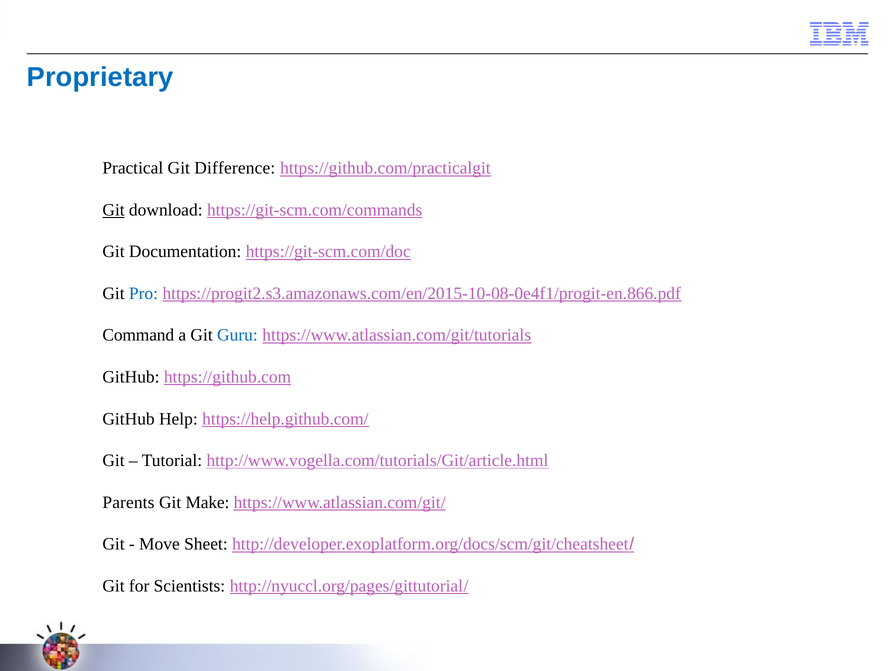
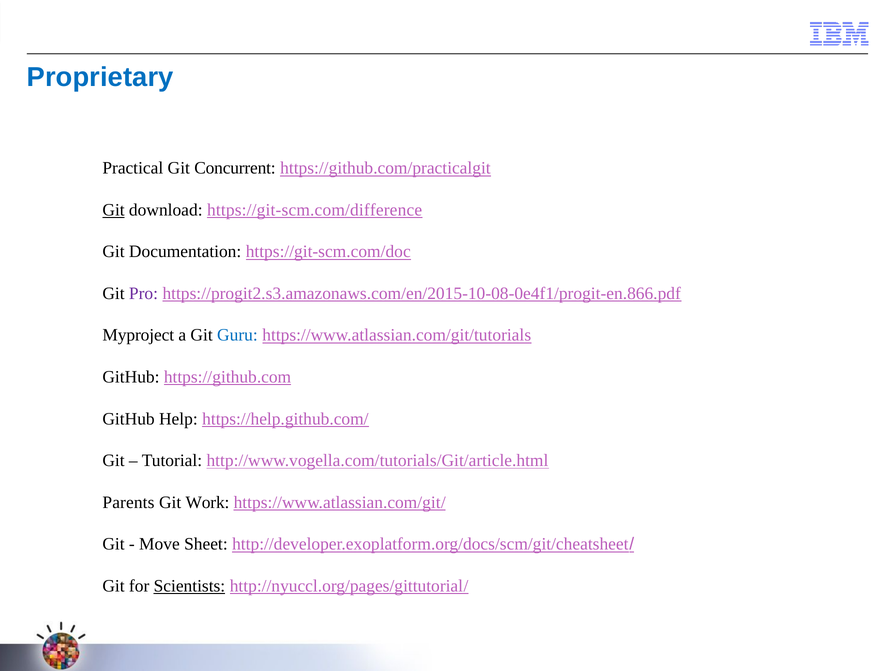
Difference: Difference -> Concurrent
https://git-scm.com/commands: https://git-scm.com/commands -> https://git-scm.com/difference
Pro colour: blue -> purple
Command: Command -> Myproject
Make: Make -> Work
Scientists underline: none -> present
